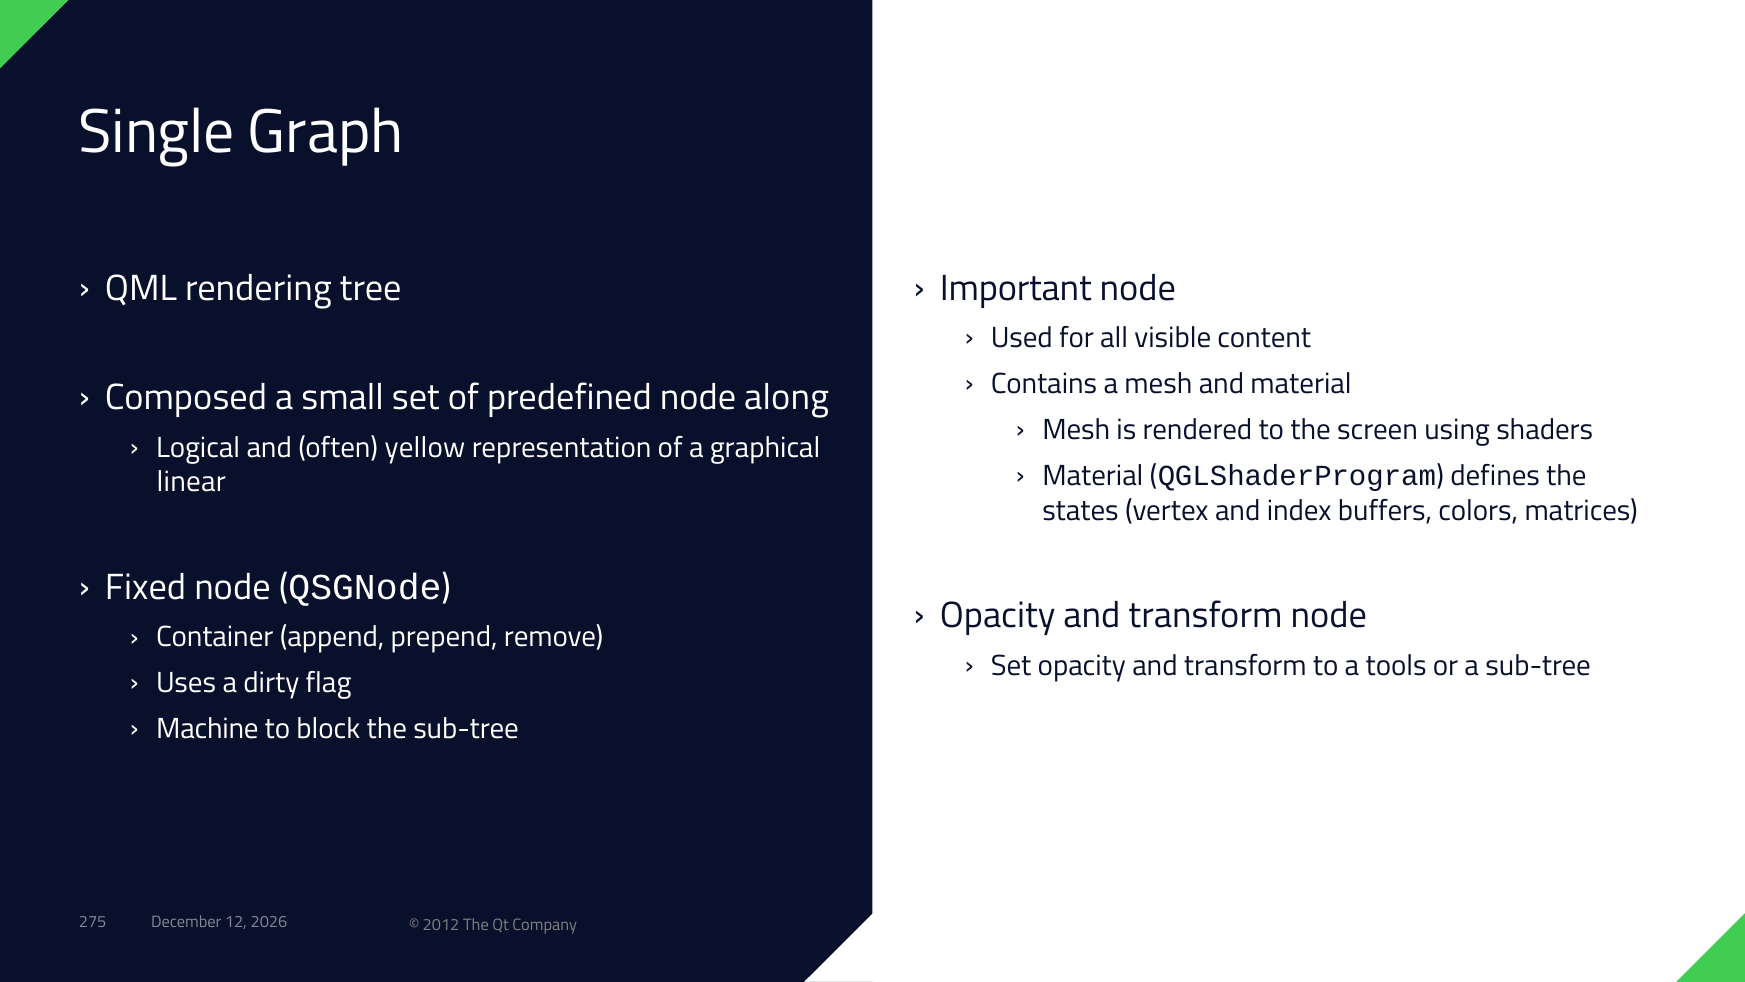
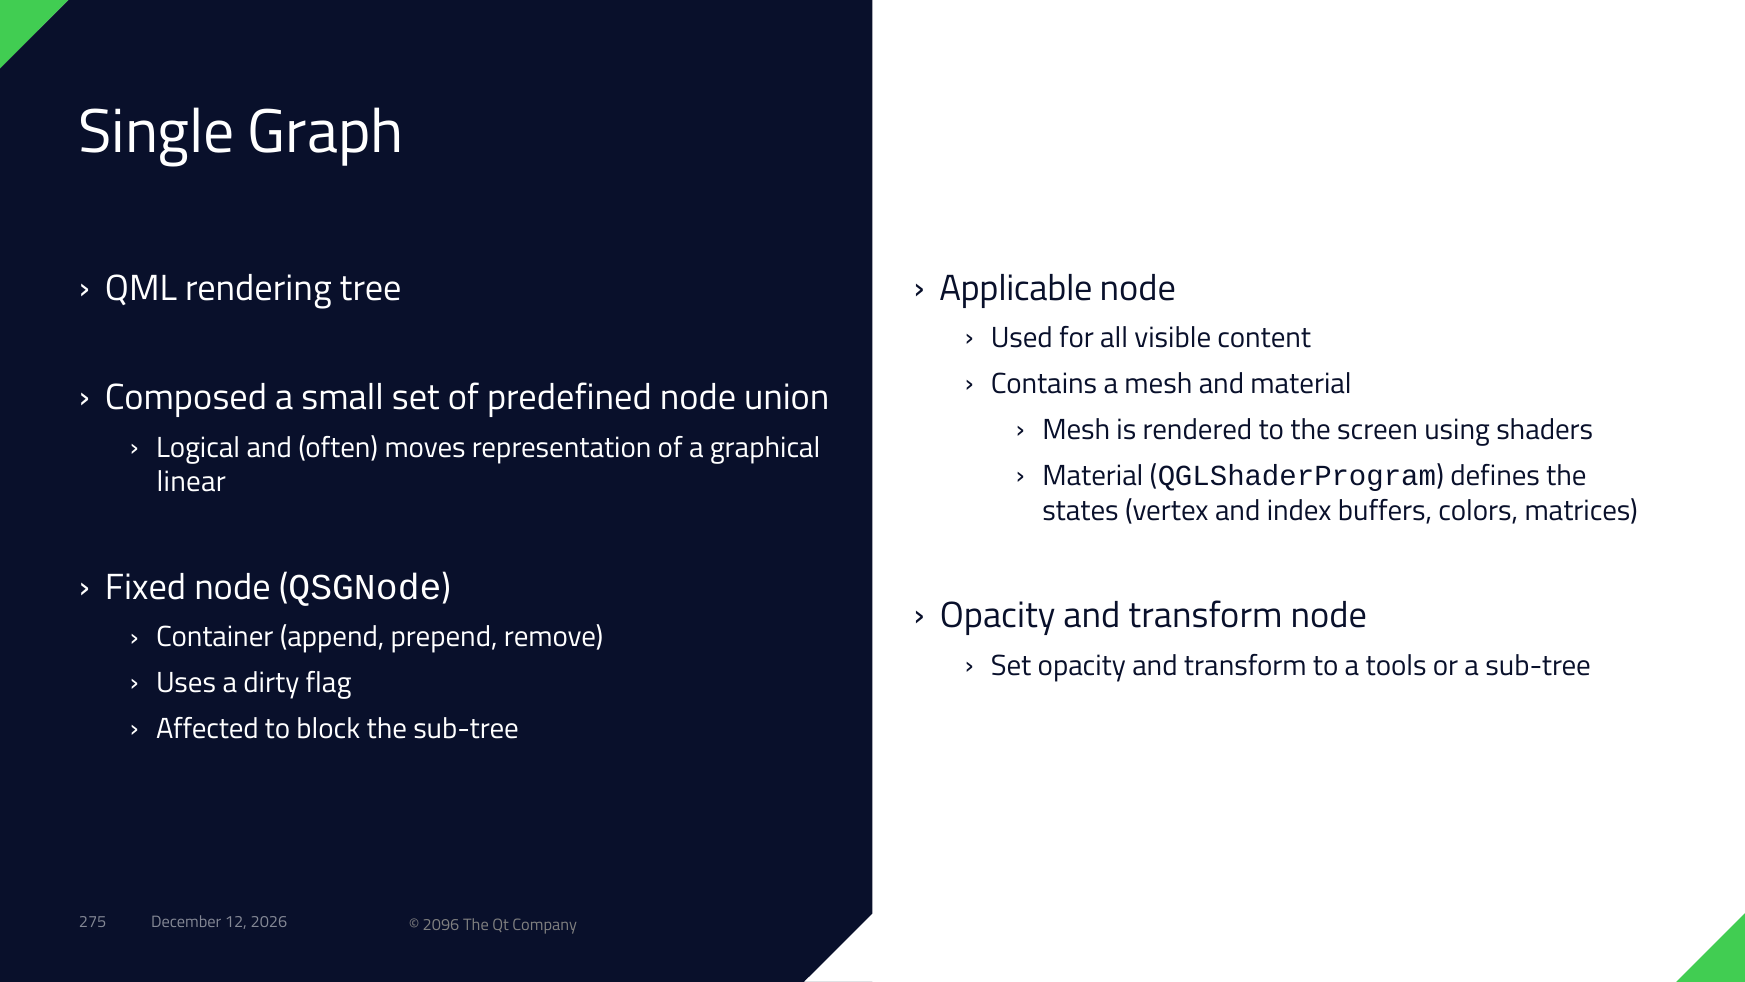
Important: Important -> Applicable
along: along -> union
yellow: yellow -> moves
Machine: Machine -> Affected
2012: 2012 -> 2096
